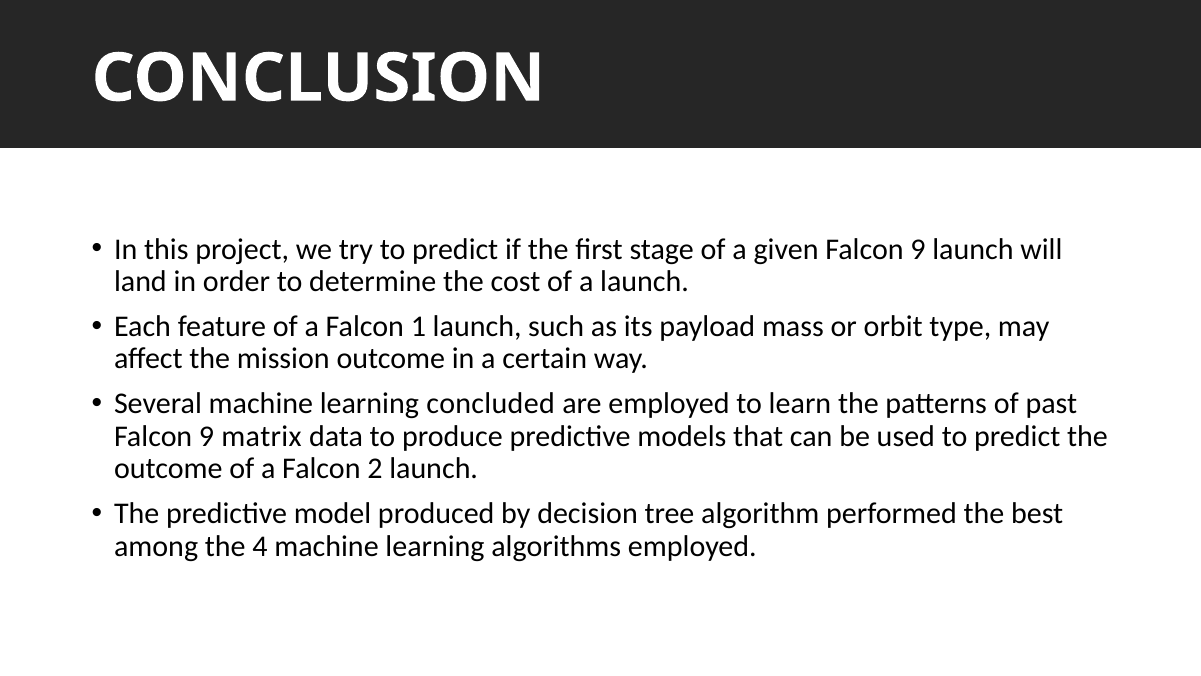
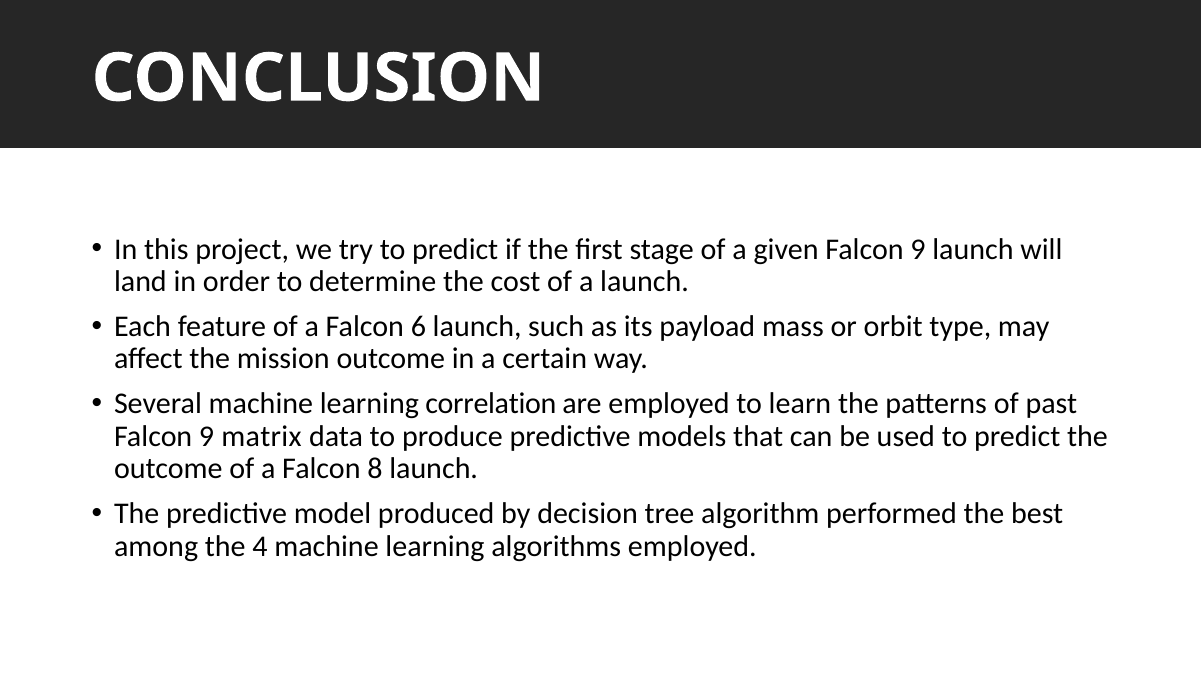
1: 1 -> 6
concluded: concluded -> correlation
2: 2 -> 8
